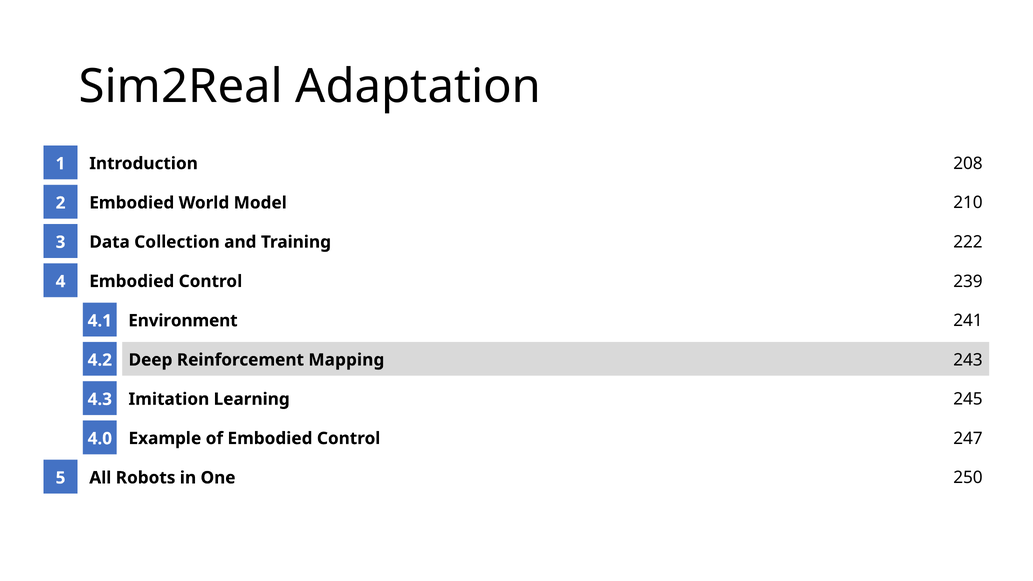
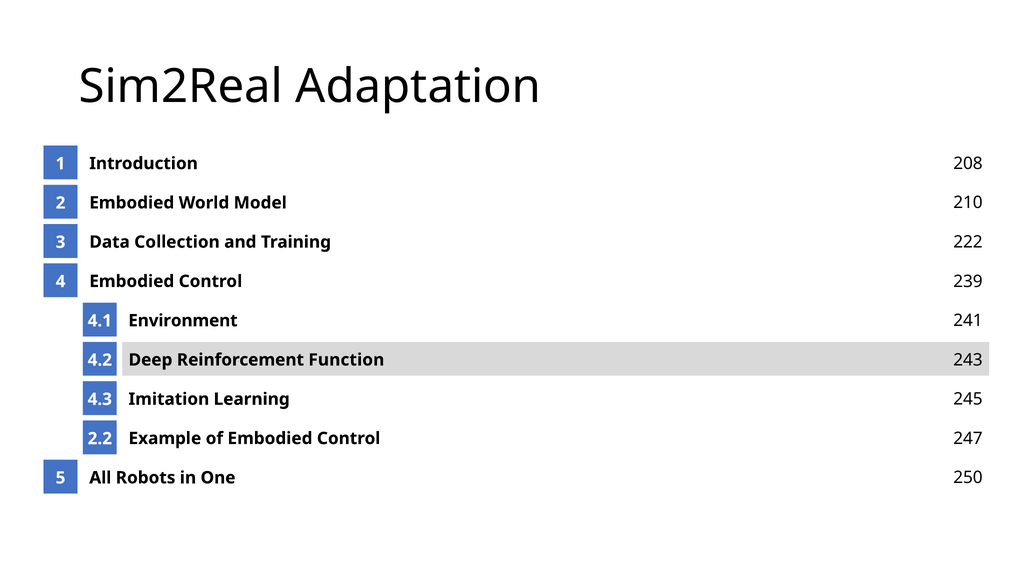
Mapping: Mapping -> Function
4.0: 4.0 -> 2.2
